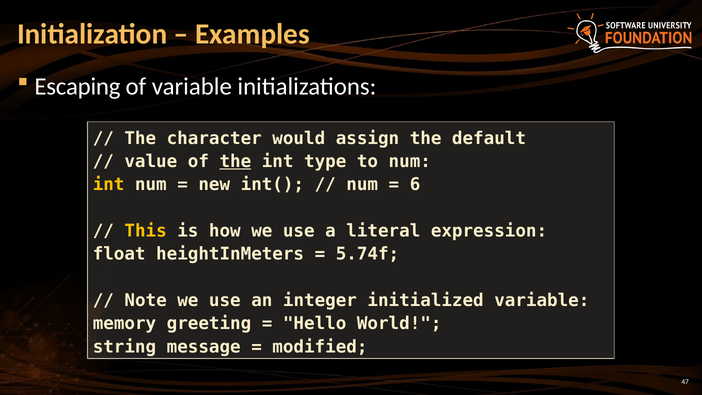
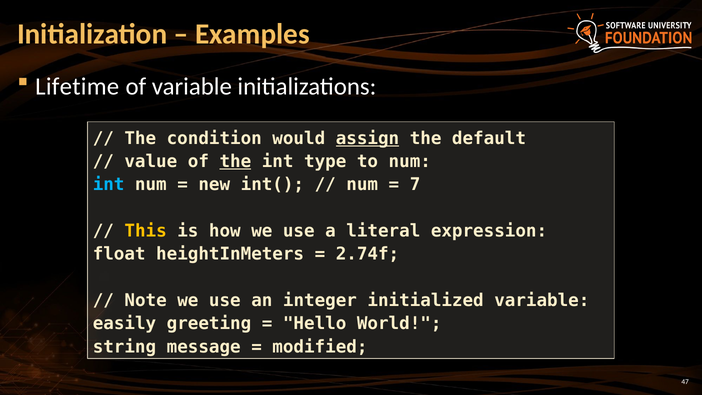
Escaping: Escaping -> Lifetime
character: character -> condition
assign underline: none -> present
int at (109, 185) colour: yellow -> light blue
6: 6 -> 7
5.74f: 5.74f -> 2.74f
memory: memory -> easily
